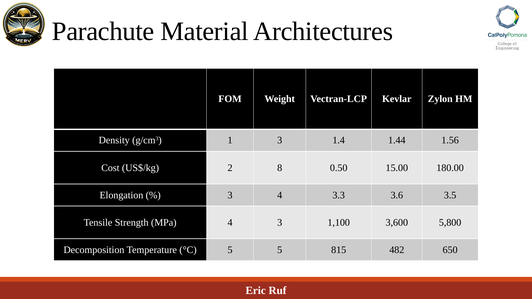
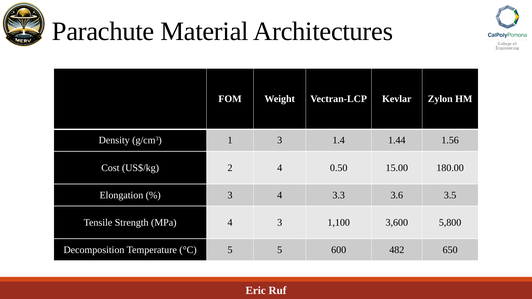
2 8: 8 -> 4
815: 815 -> 600
